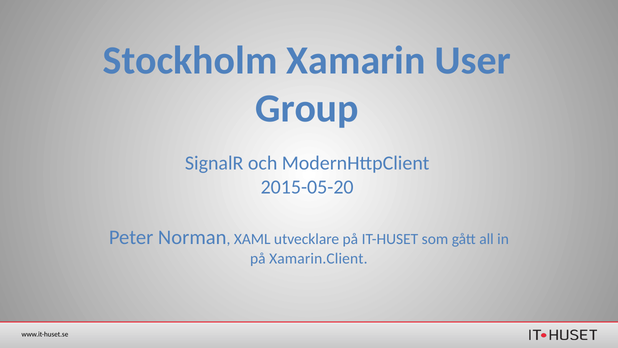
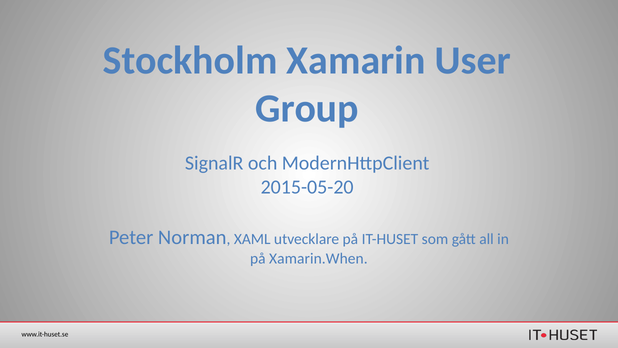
Xamarin.Client: Xamarin.Client -> Xamarin.When
